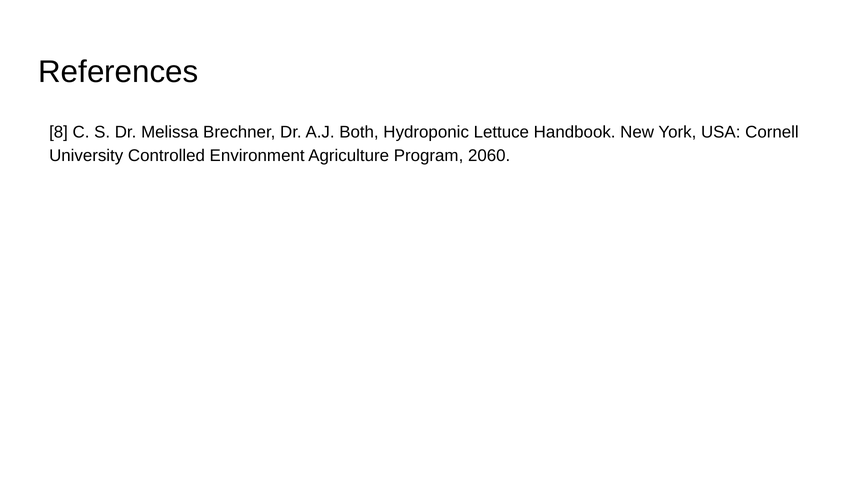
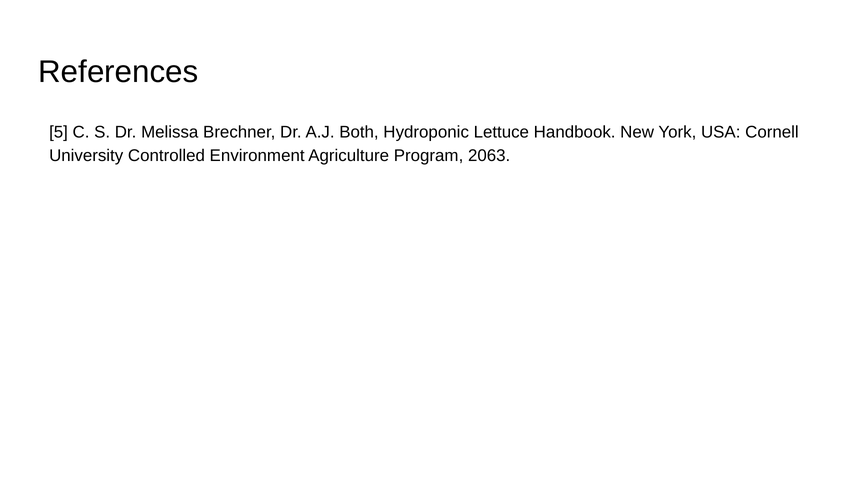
8: 8 -> 5
2060: 2060 -> 2063
